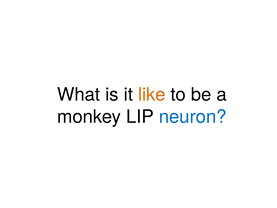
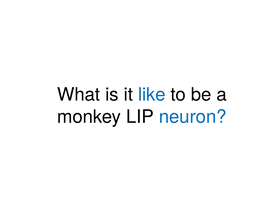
like colour: orange -> blue
